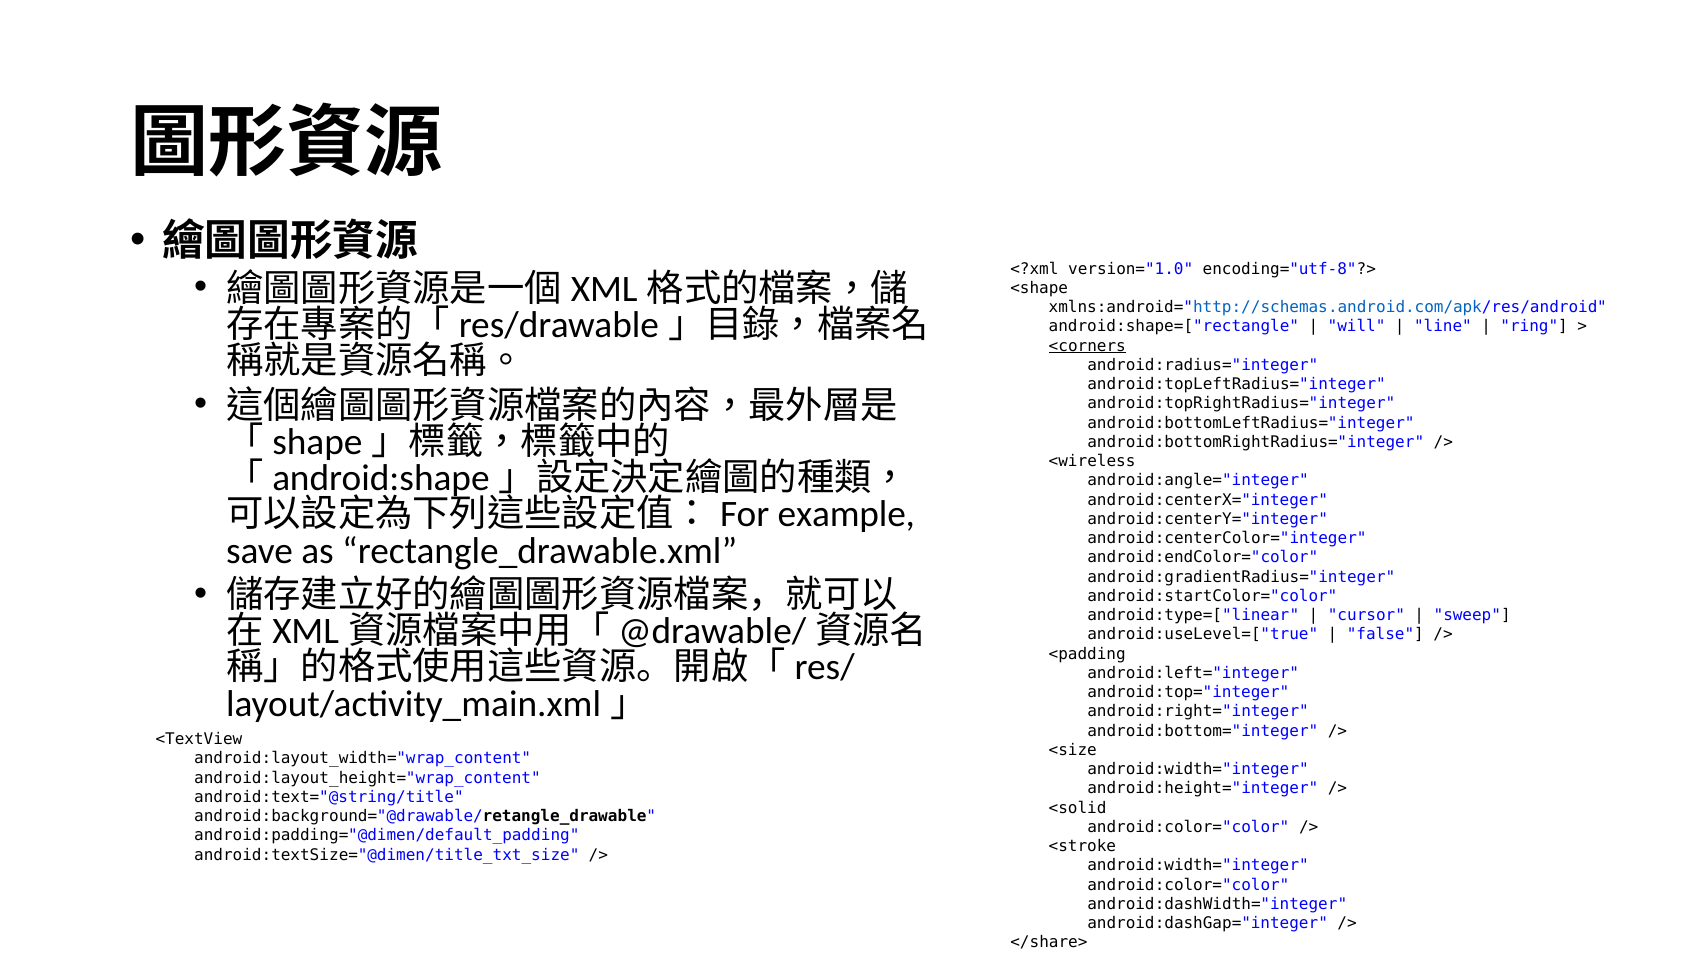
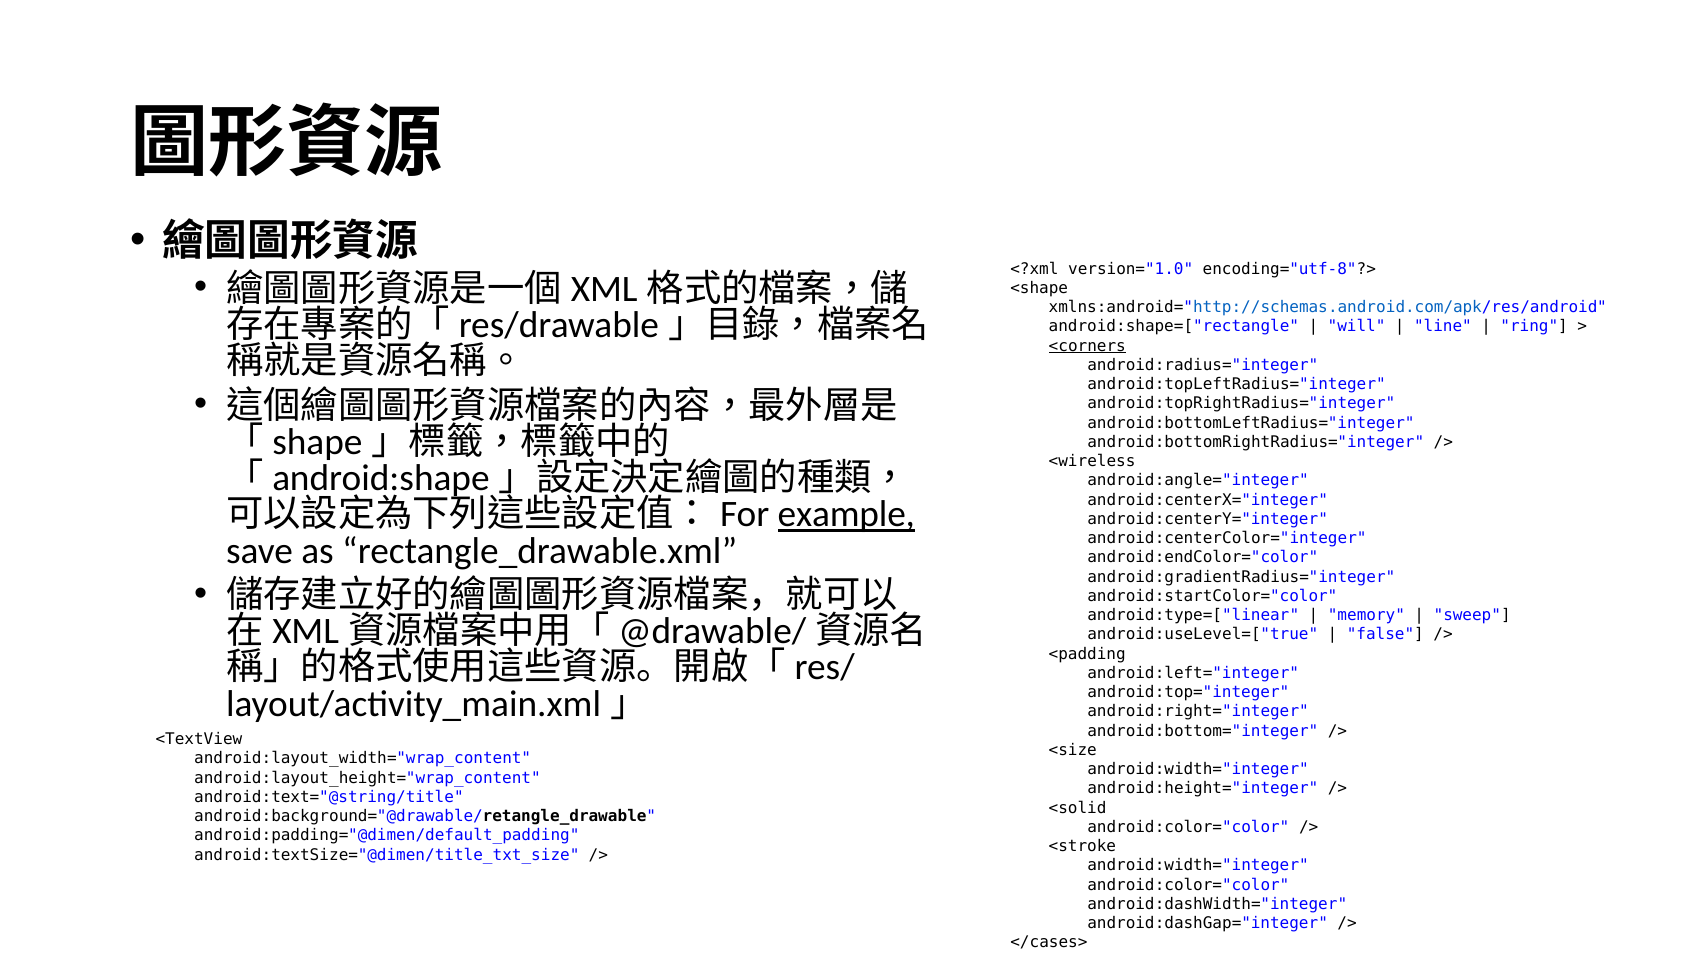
example underline: none -> present
cursor: cursor -> memory
</share>: </share> -> </cases>
